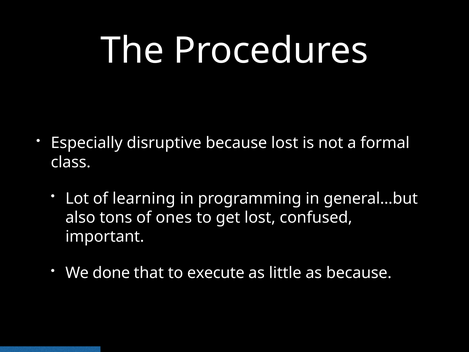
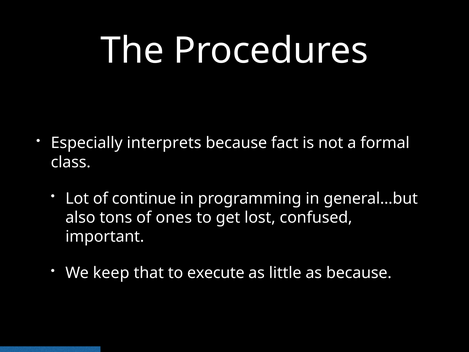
disruptive: disruptive -> interprets
because lost: lost -> fact
learning: learning -> continue
done: done -> keep
